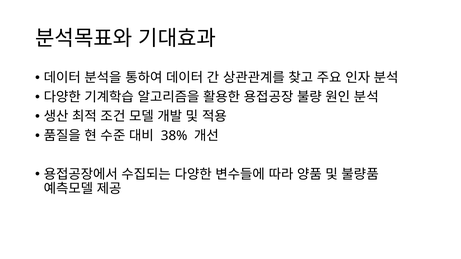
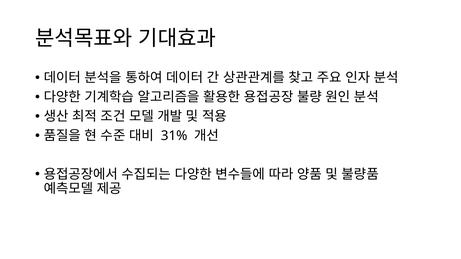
38%: 38% -> 31%
